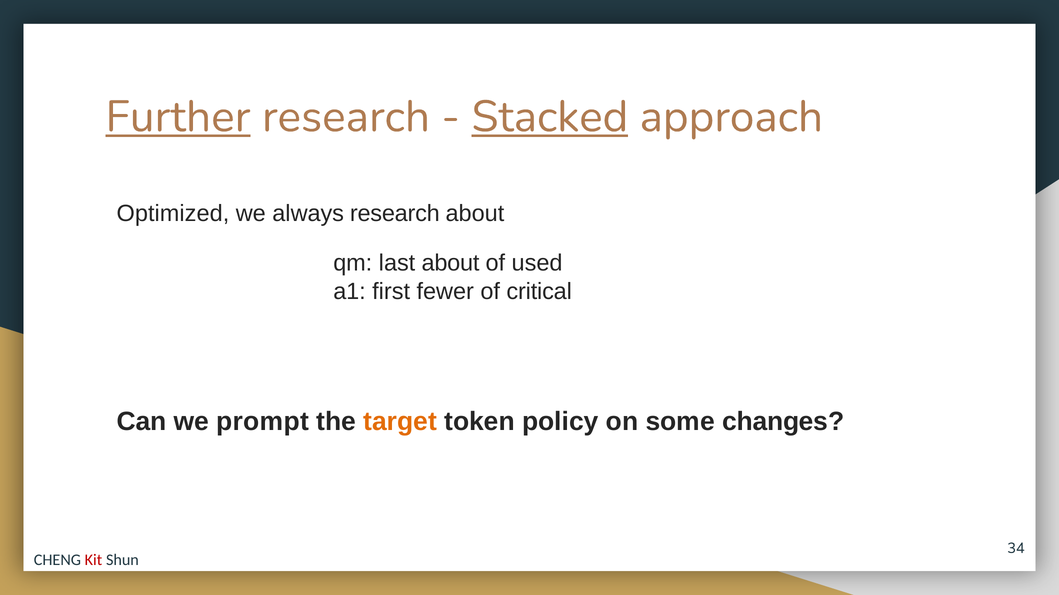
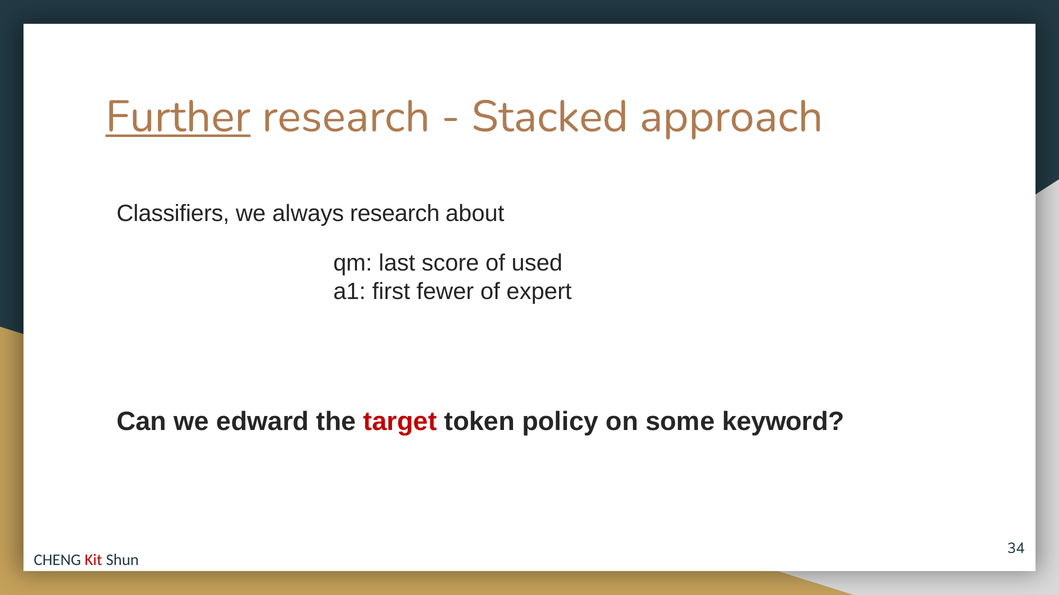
Stacked underline: present -> none
Optimized: Optimized -> Classifiers
last about: about -> score
critical: critical -> expert
prompt: prompt -> edward
target colour: orange -> red
changes: changes -> keyword
